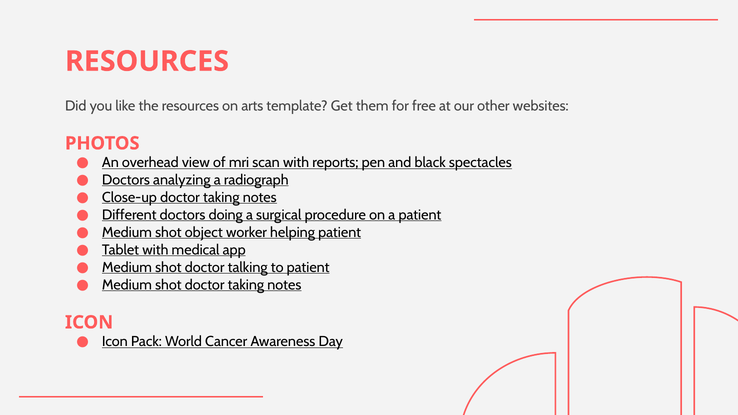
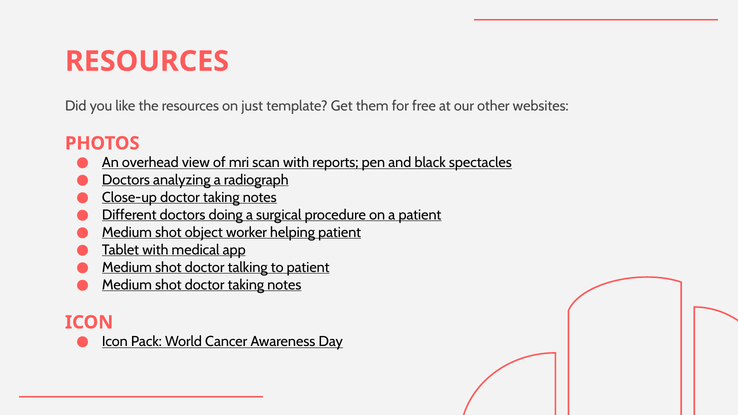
arts: arts -> just
